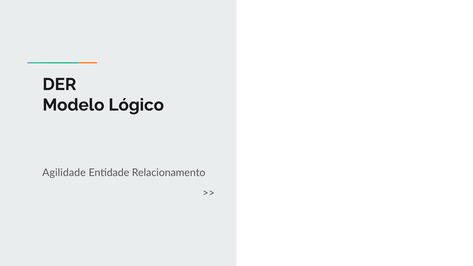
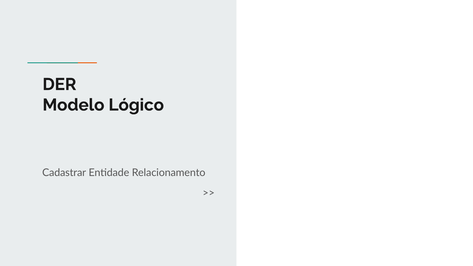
Agilidade: Agilidade -> Cadastrar
